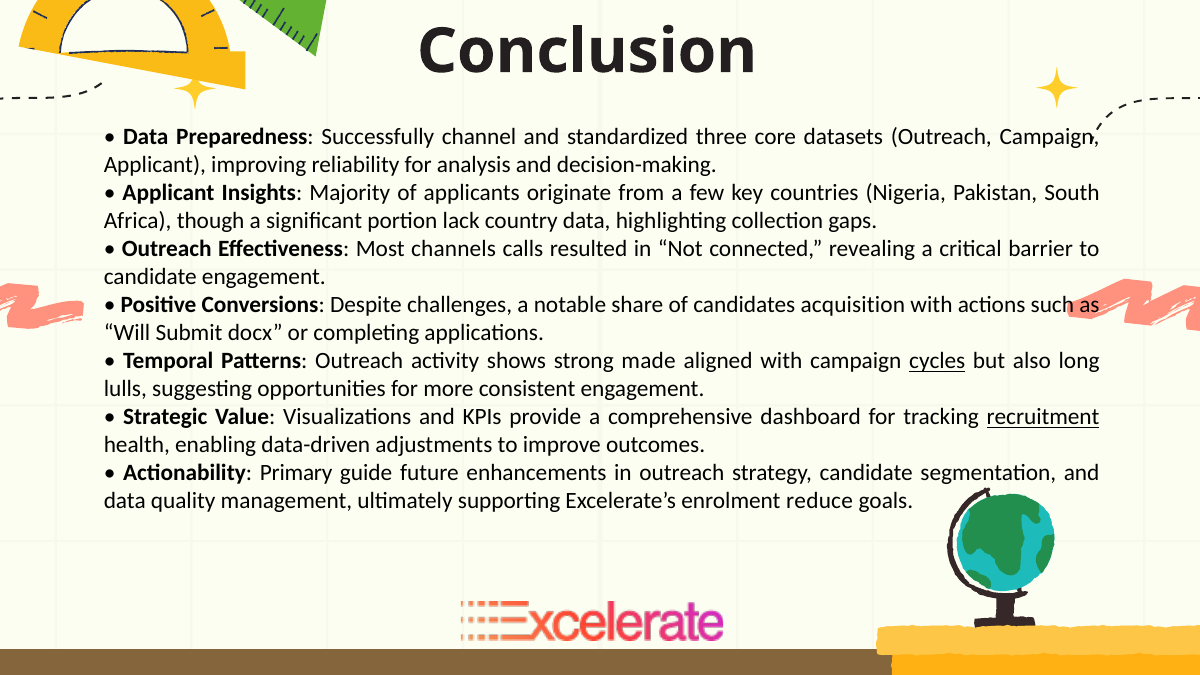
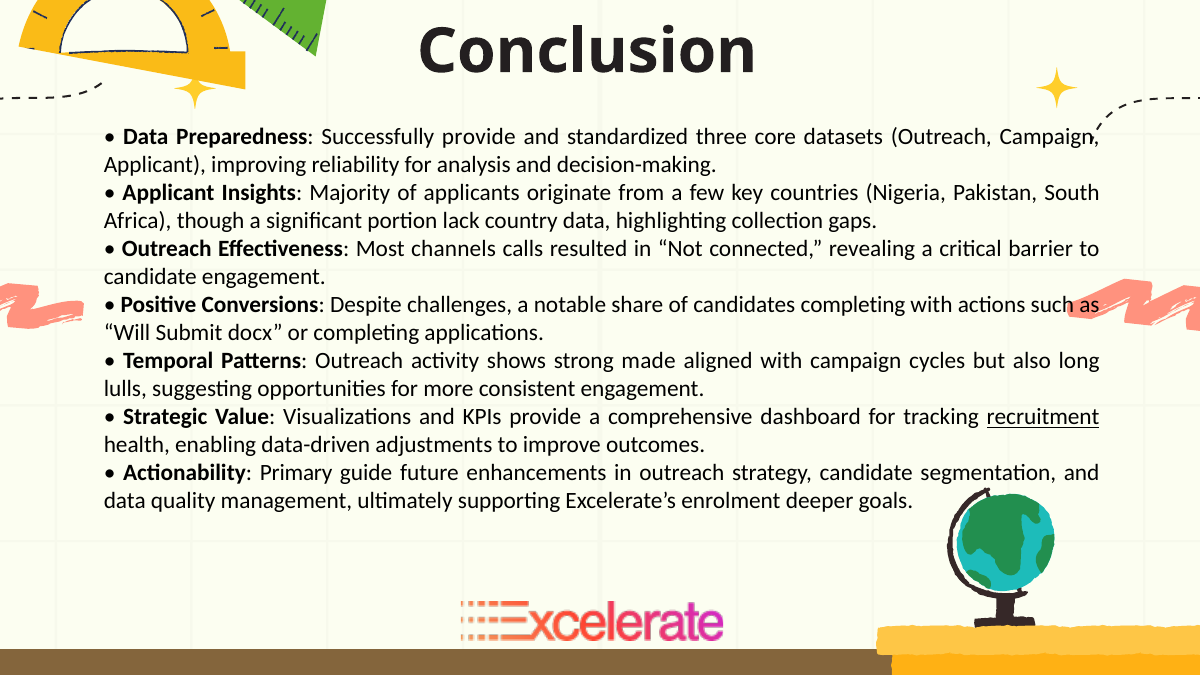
Successfully channel: channel -> provide
candidates acquisition: acquisition -> completing
cycles underline: present -> none
reduce: reduce -> deeper
